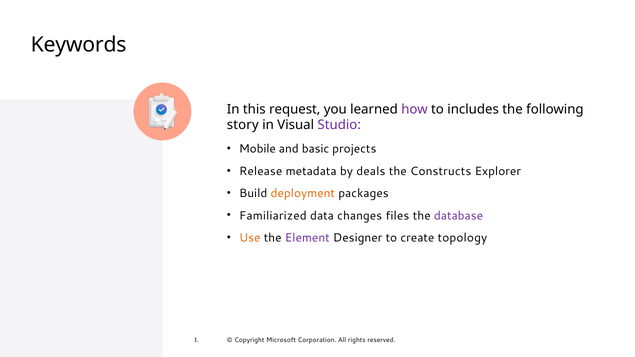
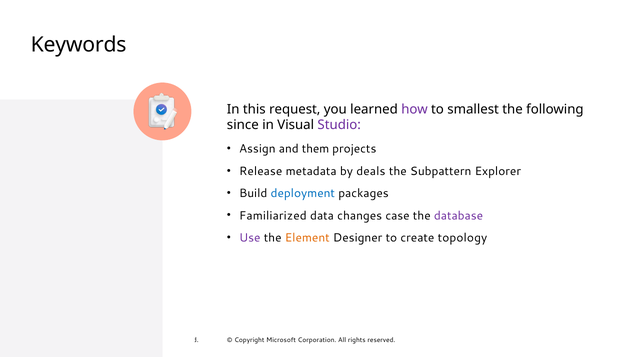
includes: includes -> smallest
story: story -> since
Mobile: Mobile -> Assign
basic: basic -> them
Constructs: Constructs -> Subpattern
deployment colour: orange -> blue
files: files -> case
Use colour: orange -> purple
Element colour: purple -> orange
